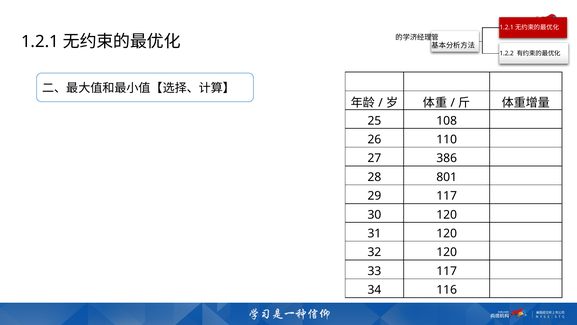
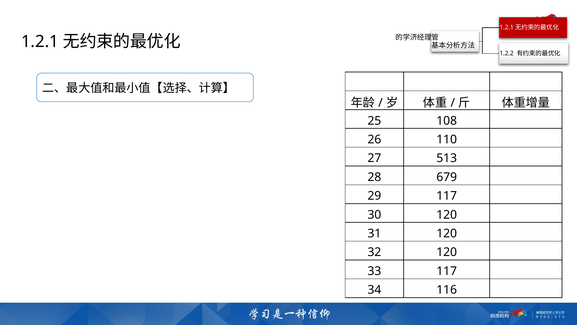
386: 386 -> 513
801: 801 -> 679
